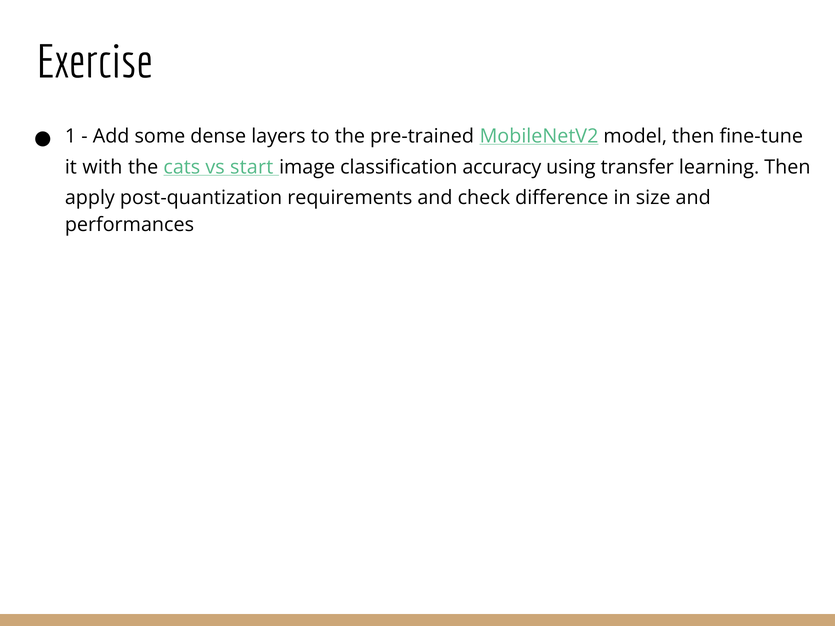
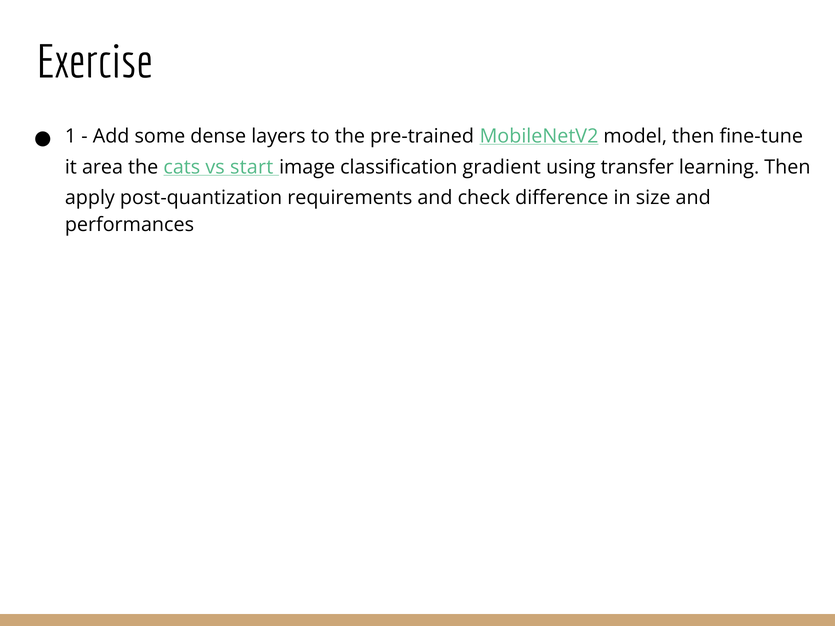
with: with -> area
accuracy: accuracy -> gradient
